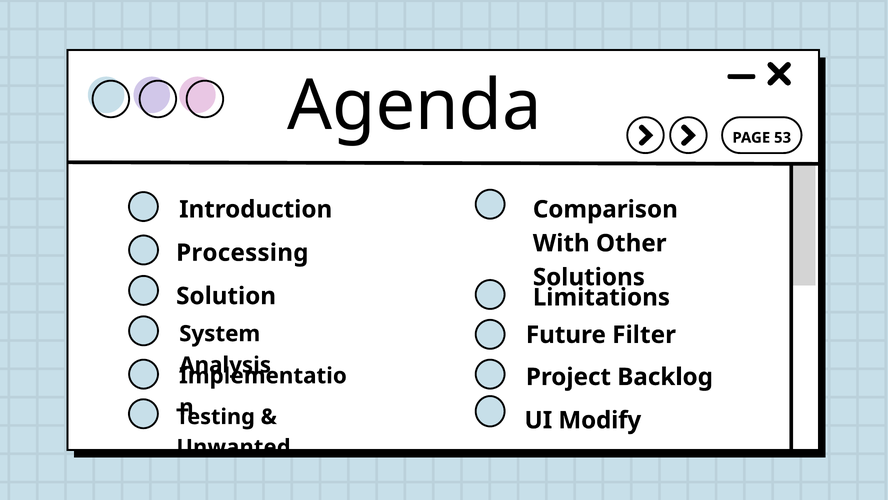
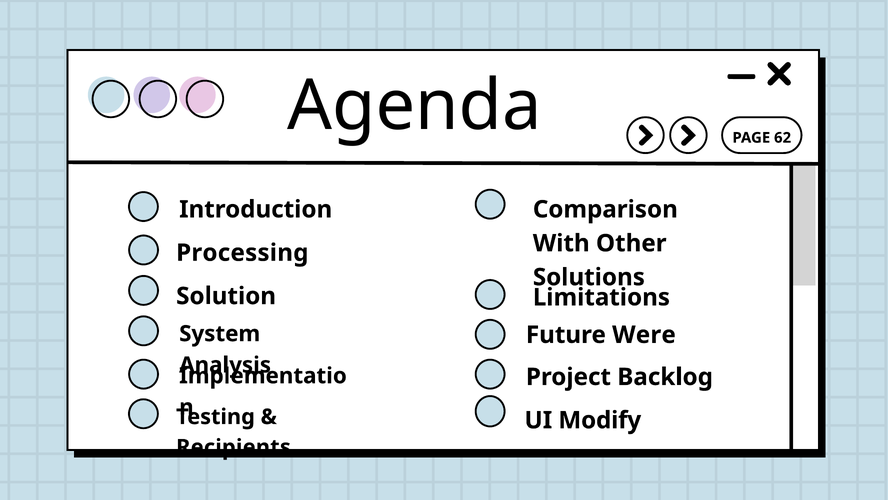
53: 53 -> 62
Filter: Filter -> Were
Unwanted: Unwanted -> Recipients
